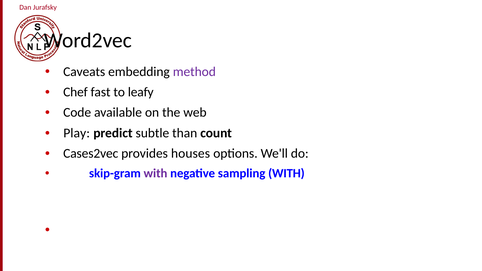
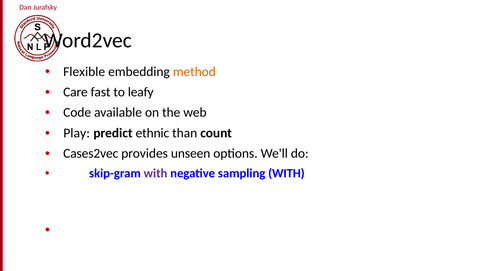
Caveats: Caveats -> Flexible
method colour: purple -> orange
Chef: Chef -> Care
subtle: subtle -> ethnic
houses: houses -> unseen
